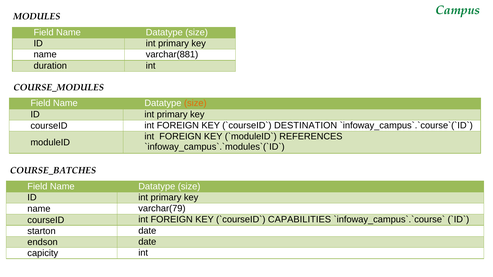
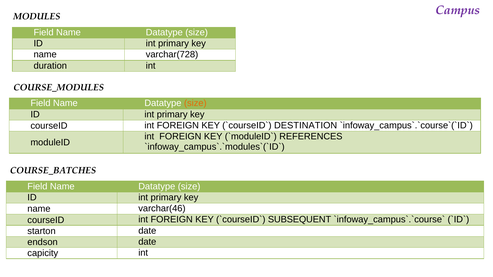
Campus colour: green -> purple
varchar(881: varchar(881 -> varchar(728
varchar(79: varchar(79 -> varchar(46
CAPABILITIES: CAPABILITIES -> SUBSEQUENT
